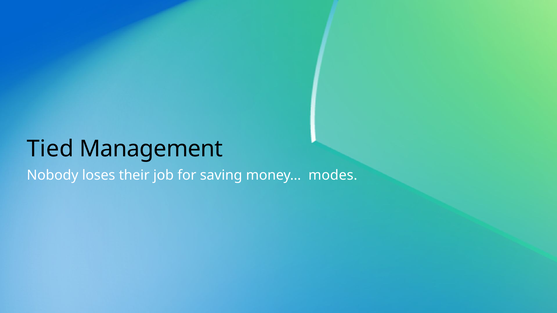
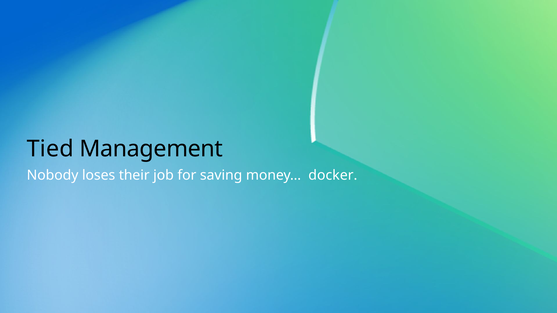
modes: modes -> docker
